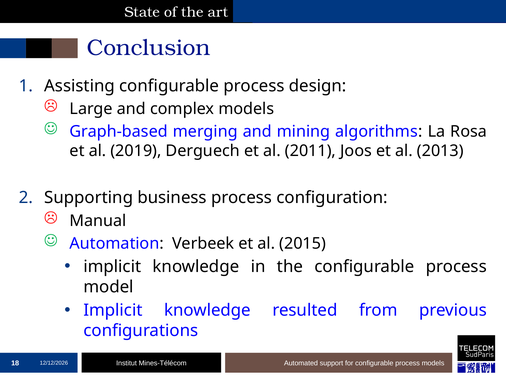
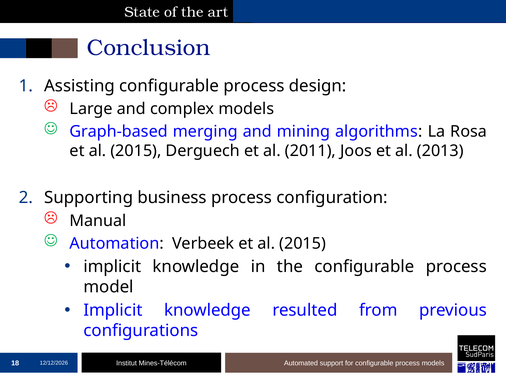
2019 at (136, 151): 2019 -> 2015
